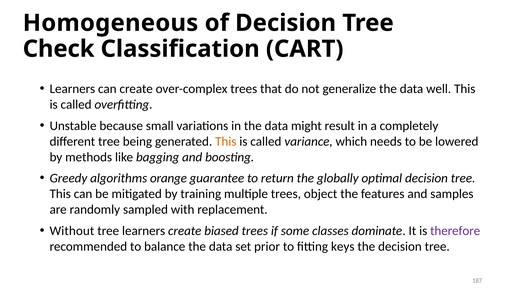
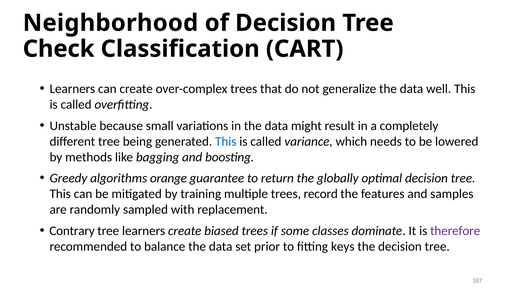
Homogeneous: Homogeneous -> Neighborhood
This at (226, 141) colour: orange -> blue
object: object -> record
Without: Without -> Contrary
